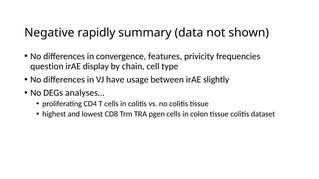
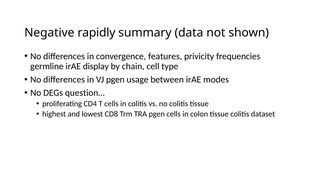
question: question -> germline
VJ have: have -> pgen
slightly: slightly -> modes
analyses…: analyses… -> question…
